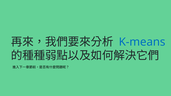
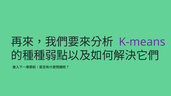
K-means colour: blue -> purple
